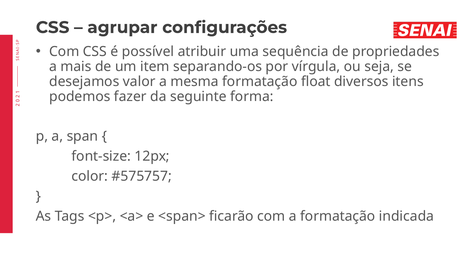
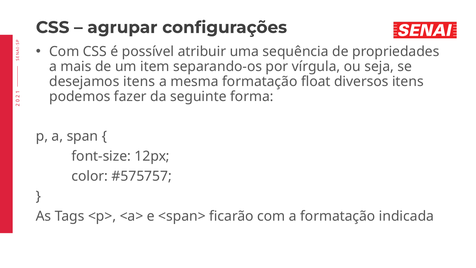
desejamos valor: valor -> itens
